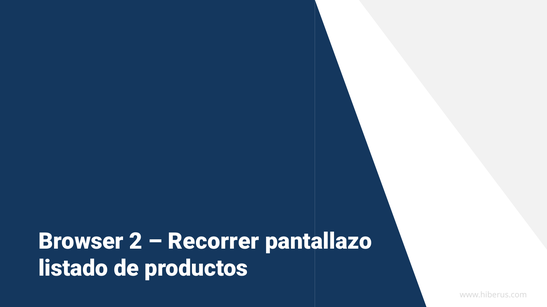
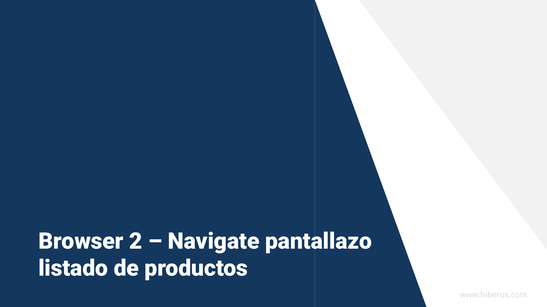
Recorrer: Recorrer -> Navigate
